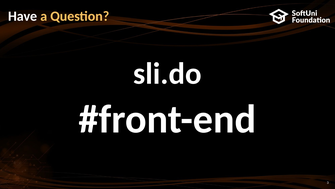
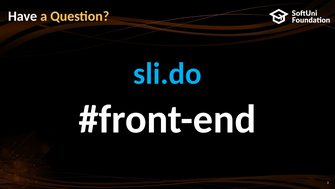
sli.do colour: white -> light blue
